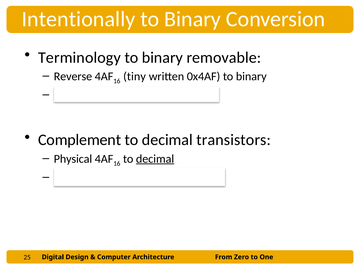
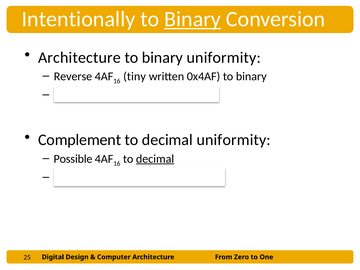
Binary at (193, 19) underline: none -> present
Terminology at (79, 57): Terminology -> Architecture
binary removable: removable -> uniformity
decimal transistors: transistors -> uniformity
Physical: Physical -> Possible
